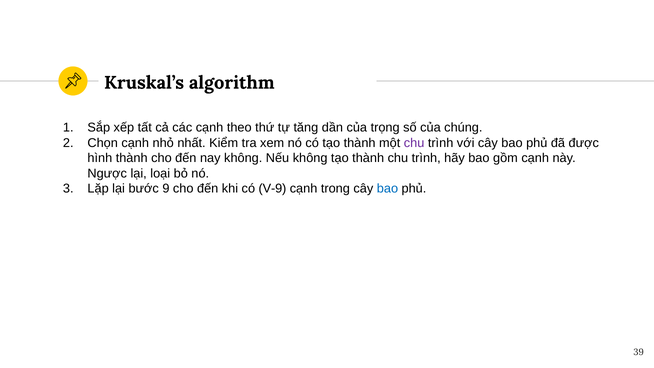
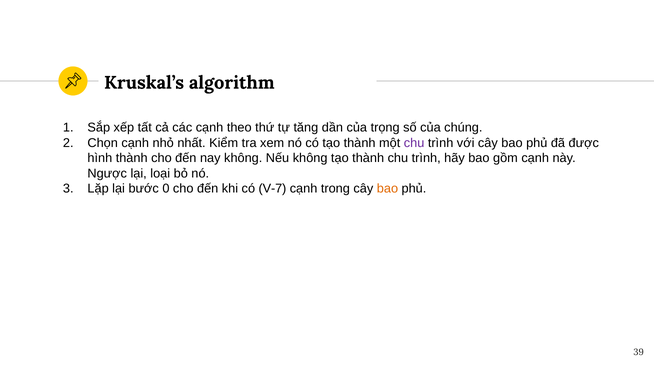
9: 9 -> 0
V-9: V-9 -> V-7
bao at (387, 189) colour: blue -> orange
